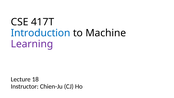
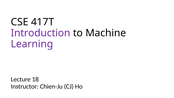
Introduction colour: blue -> purple
